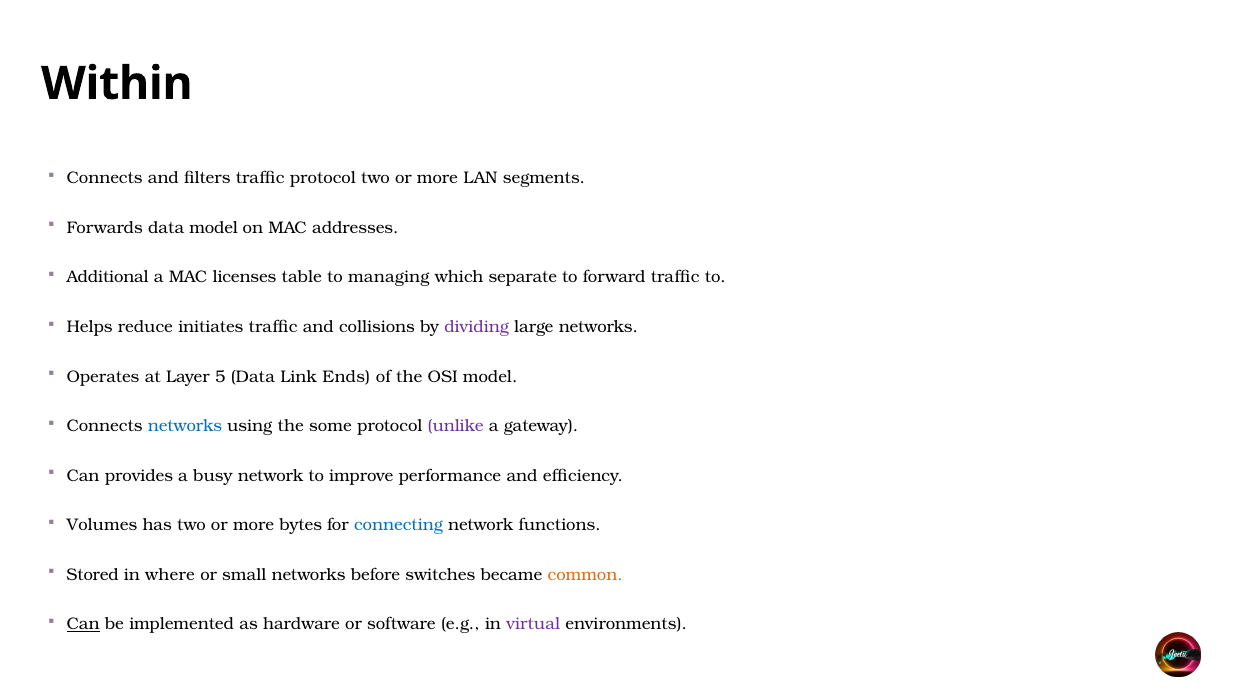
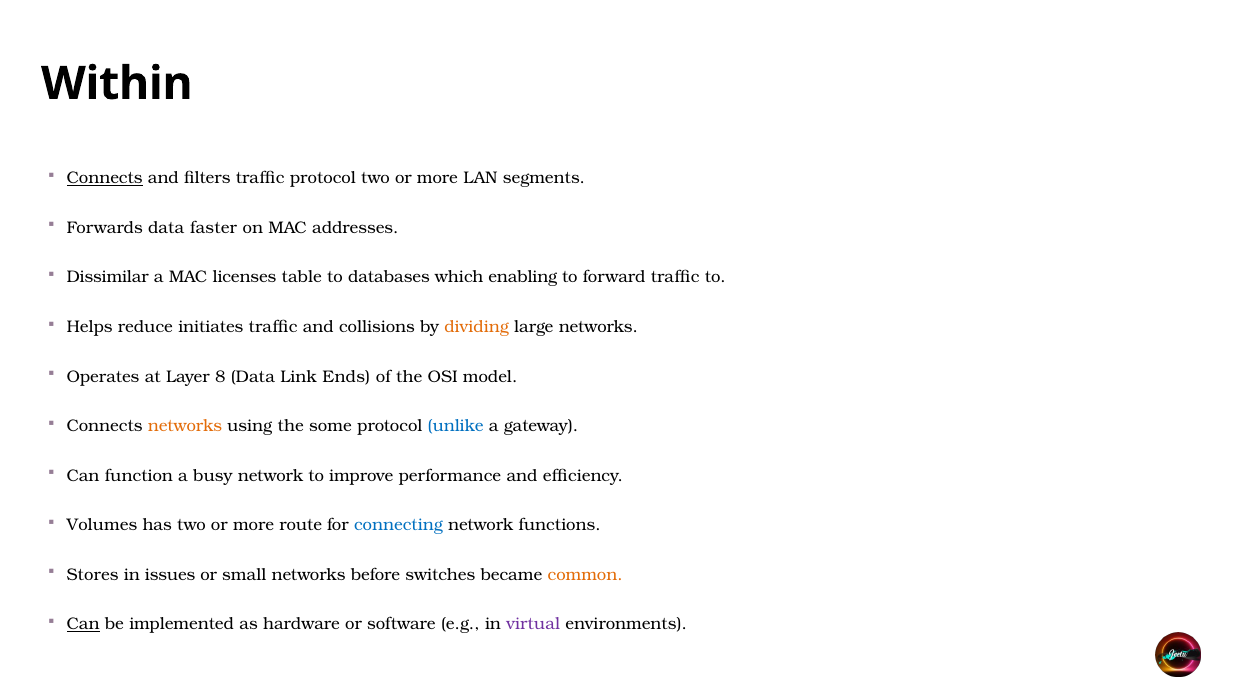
Connects at (105, 178) underline: none -> present
data model: model -> faster
Additional: Additional -> Dissimilar
managing: managing -> databases
separate: separate -> enabling
dividing colour: purple -> orange
5: 5 -> 8
networks at (185, 426) colour: blue -> orange
unlike colour: purple -> blue
provides: provides -> function
bytes: bytes -> route
Stored: Stored -> Stores
where: where -> issues
